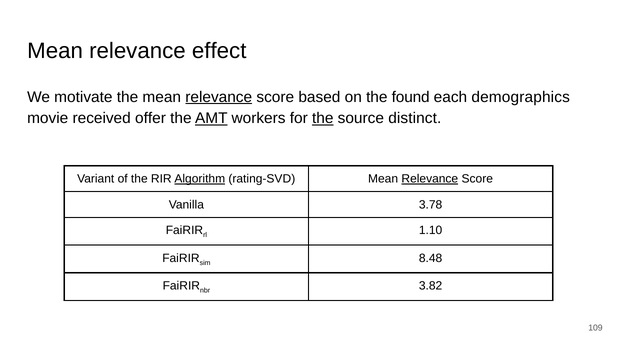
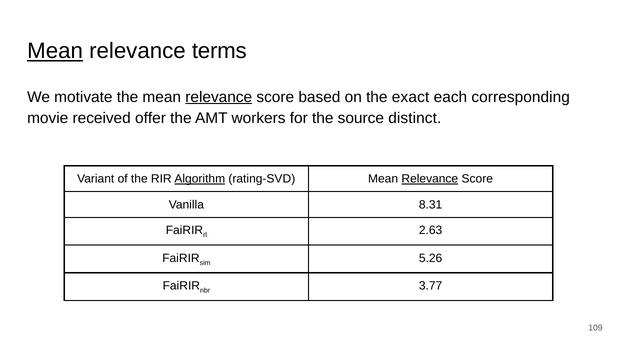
Mean at (55, 51) underline: none -> present
effect: effect -> terms
found: found -> exact
demographics: demographics -> corresponding
AMT underline: present -> none
the at (323, 118) underline: present -> none
3.78: 3.78 -> 8.31
1.10: 1.10 -> 2.63
8.48: 8.48 -> 5.26
3.82: 3.82 -> 3.77
